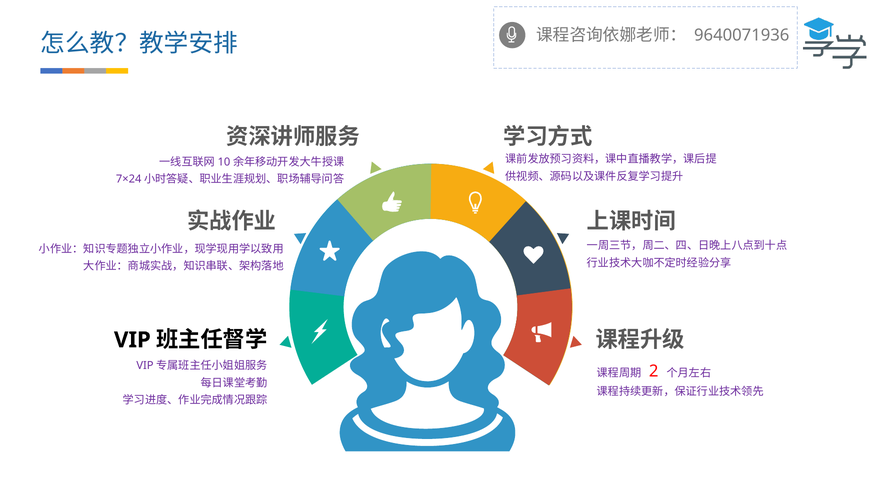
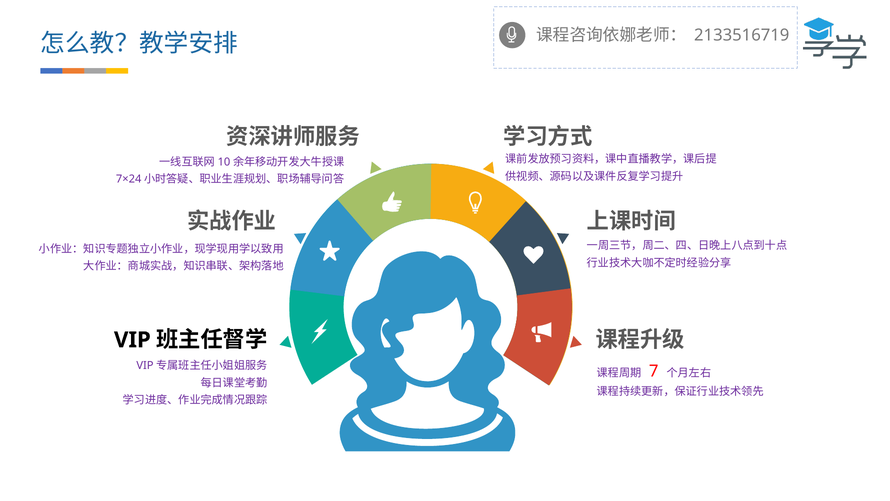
9640071936: 9640071936 -> 2133516719
2: 2 -> 7
